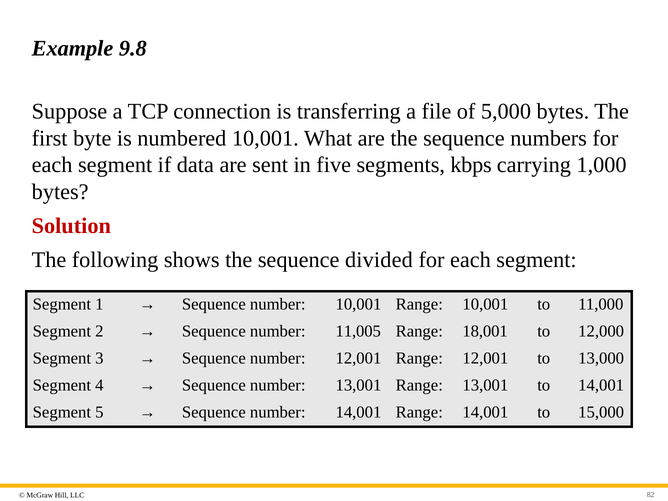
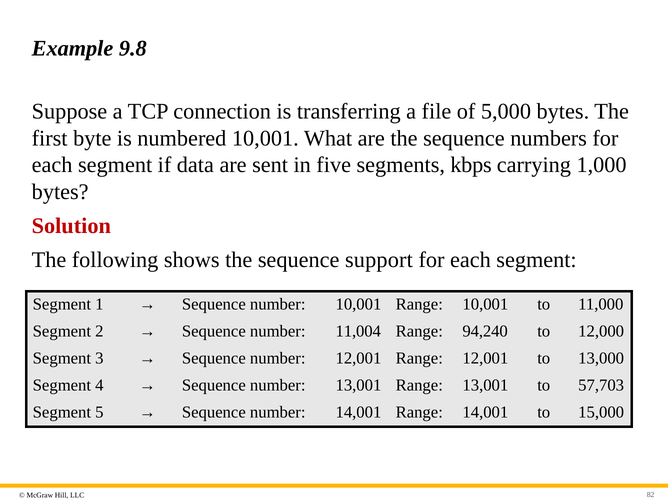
divided: divided -> support
11,005: 11,005 -> 11,004
18,001: 18,001 -> 94,240
to 14,001: 14,001 -> 57,703
